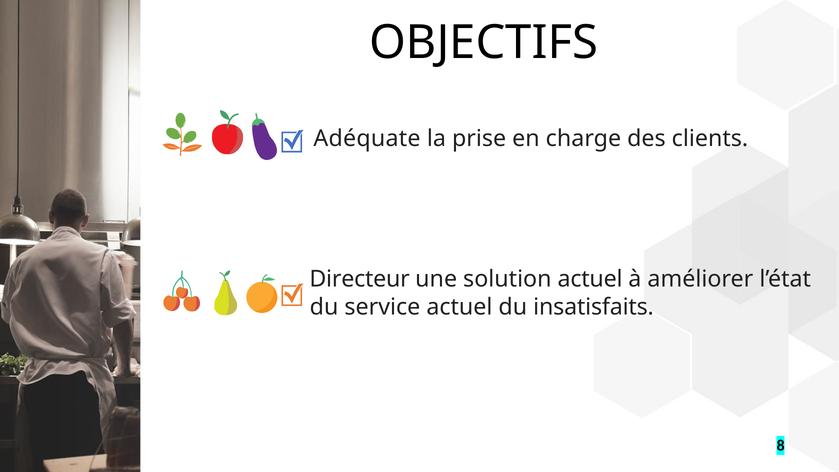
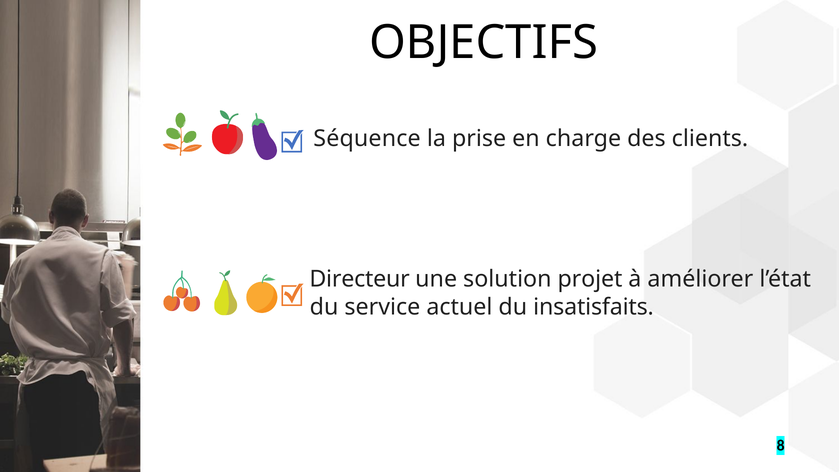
Adéquate: Adéquate -> Séquence
solution actuel: actuel -> projet
